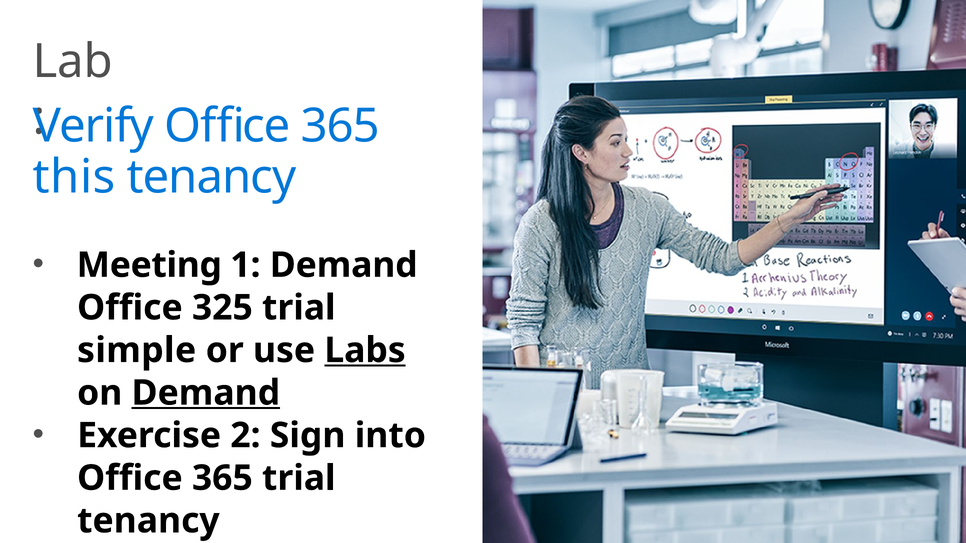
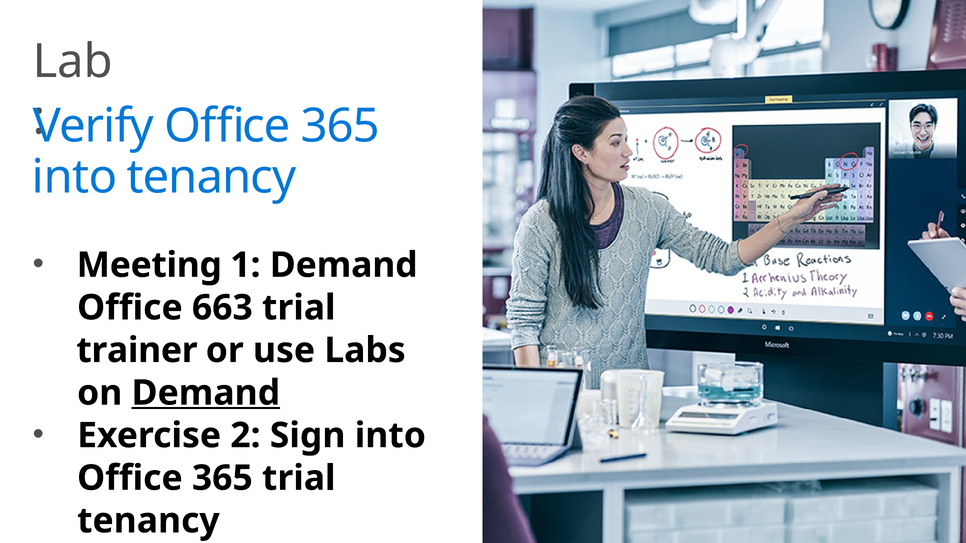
this at (74, 177): this -> into
325: 325 -> 663
simple: simple -> trainer
Labs underline: present -> none
